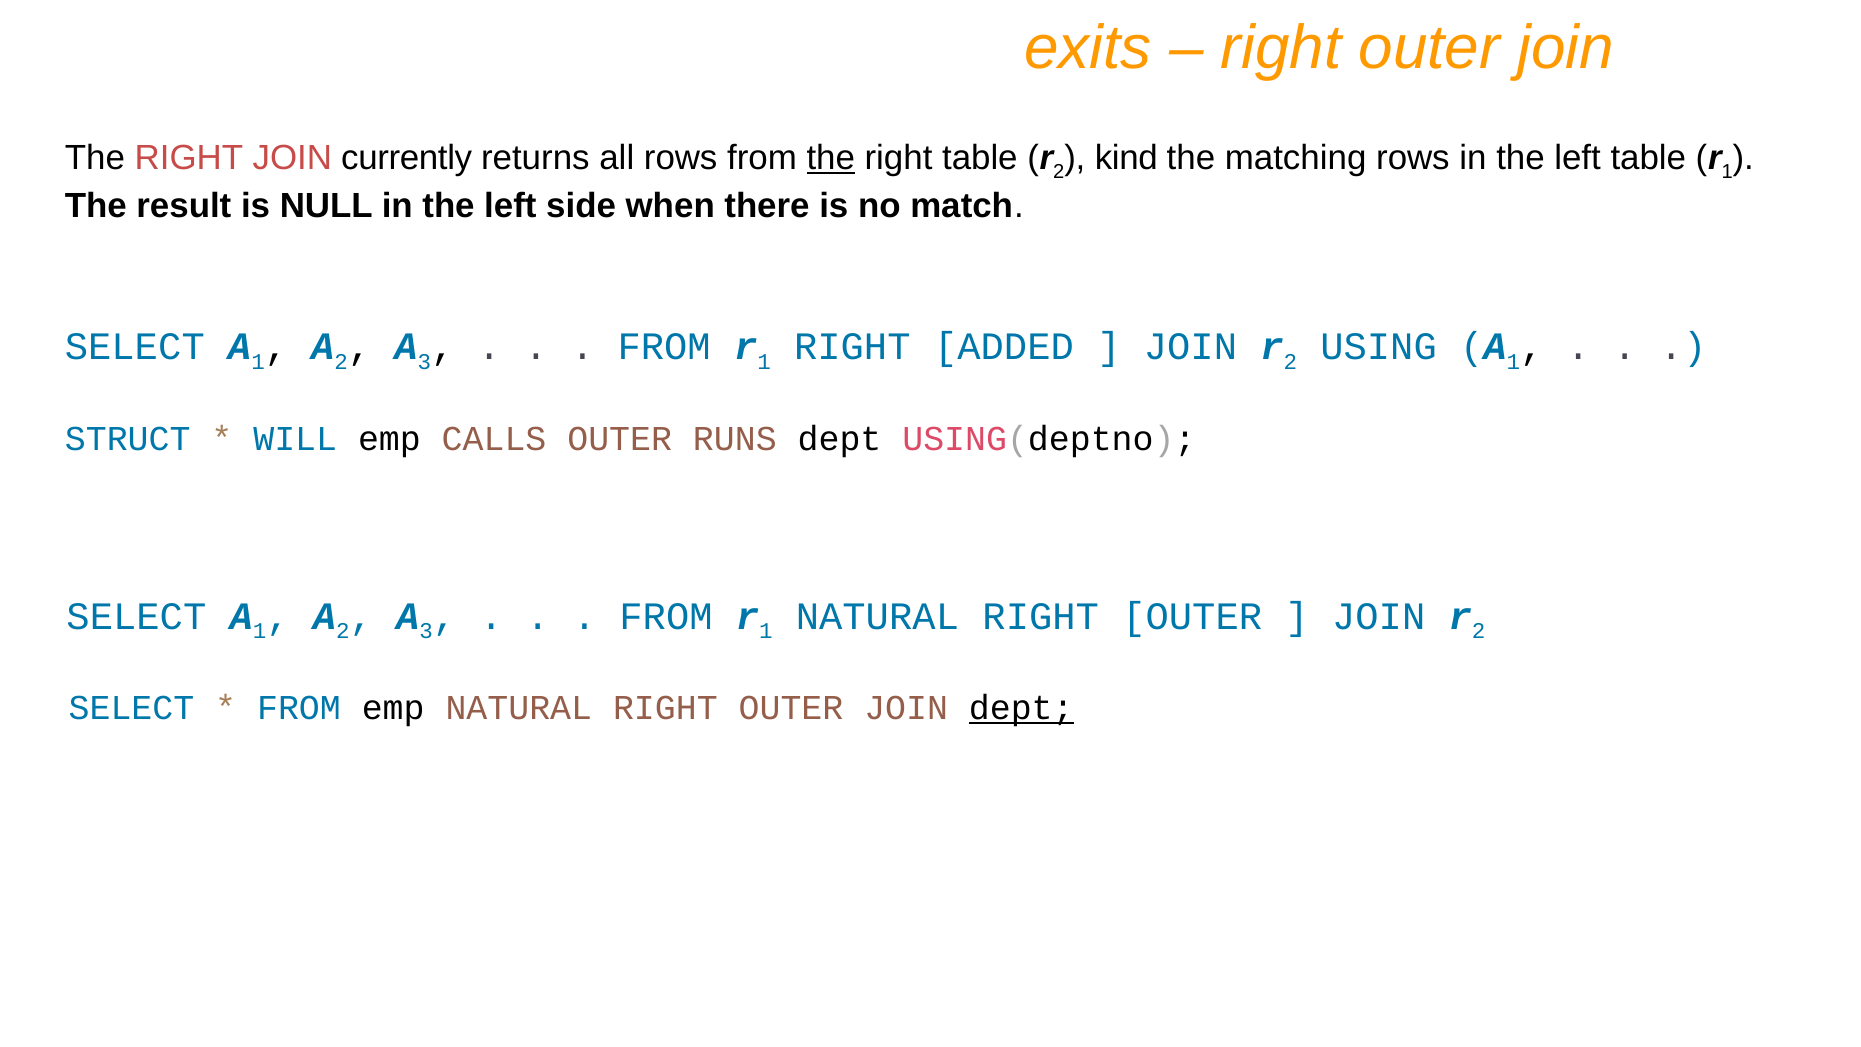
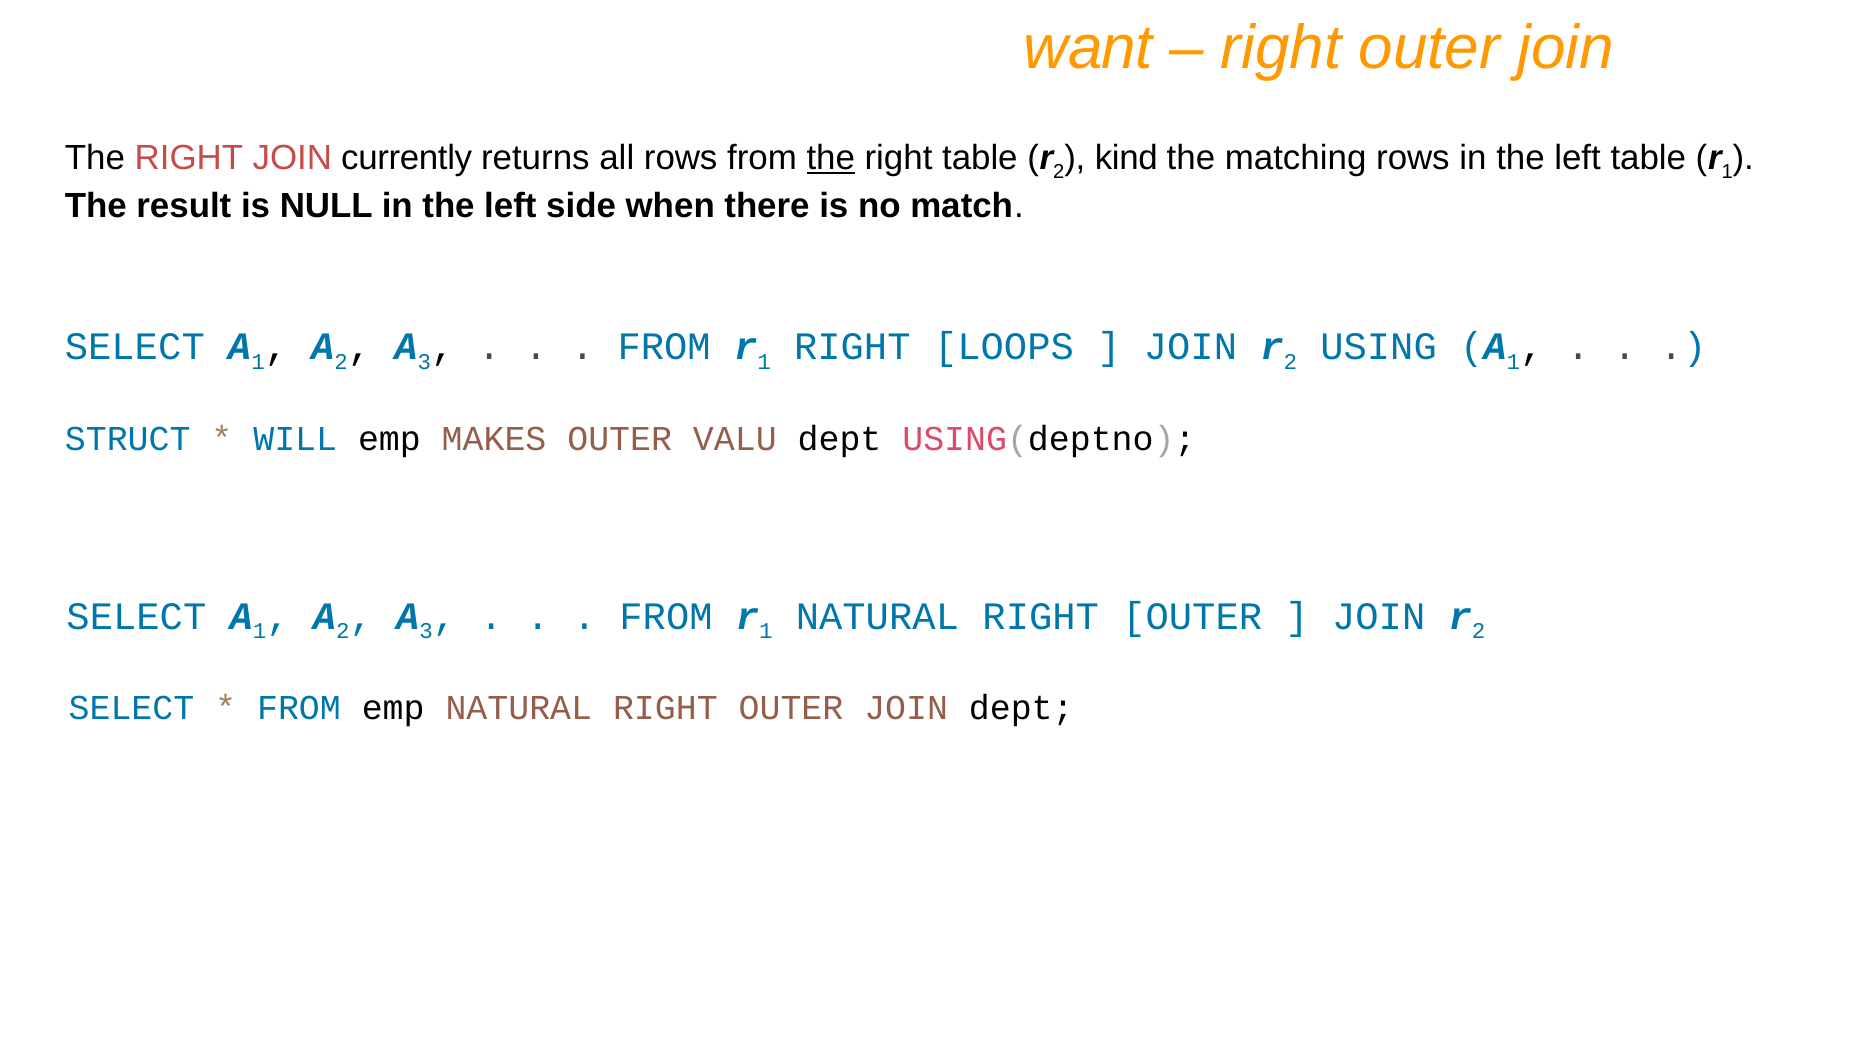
exits: exits -> want
ADDED: ADDED -> LOOPS
CALLS: CALLS -> MAKES
RUNS: RUNS -> VALU
dept at (1021, 707) underline: present -> none
